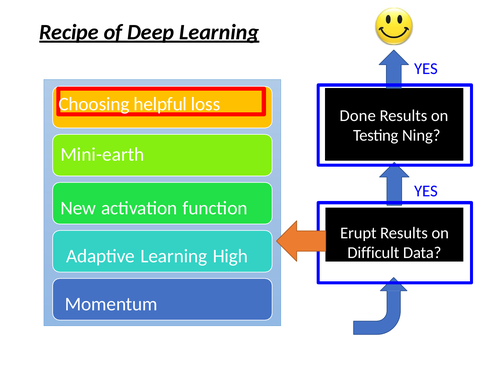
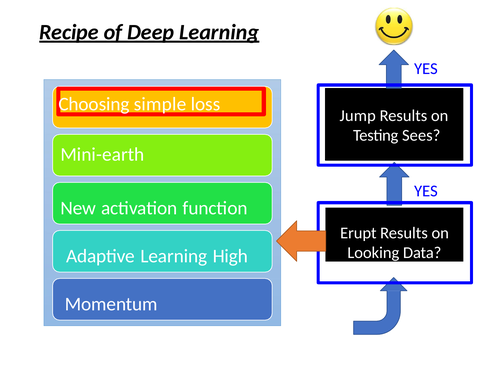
helpful: helpful -> simple
Done: Done -> Jump
Ning: Ning -> Sees
Difficult: Difficult -> Looking
